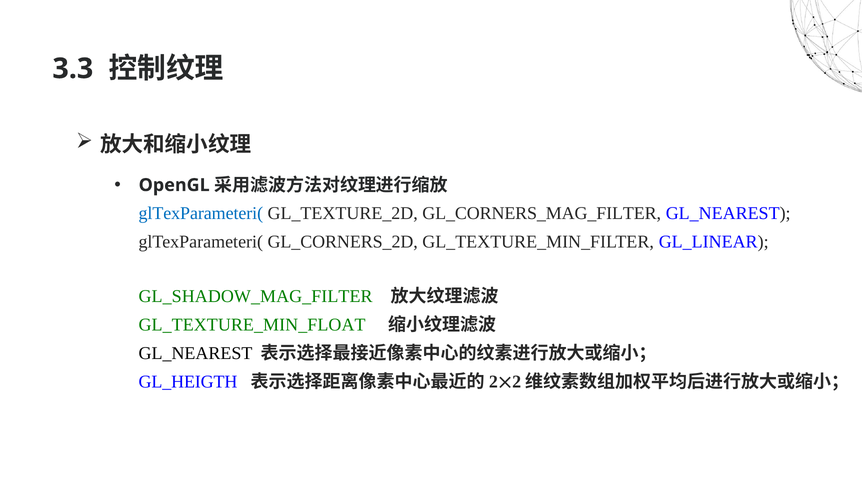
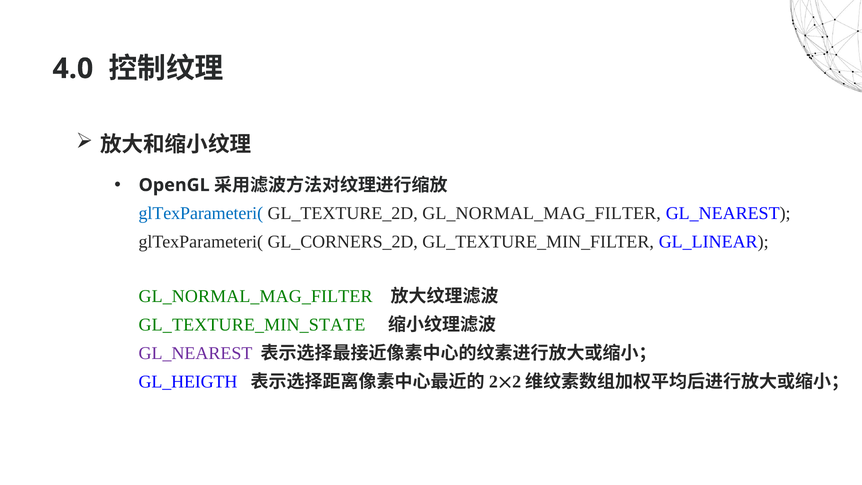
3.3: 3.3 -> 4.0
GL_TEXTURE_2D GL_CORNERS_MAG_FILTER: GL_CORNERS_MAG_FILTER -> GL_NORMAL_MAG_FILTER
GL_SHADOW_MAG_FILTER at (256, 296): GL_SHADOW_MAG_FILTER -> GL_NORMAL_MAG_FILTER
GL_TEXTURE_MIN_FLOAT: GL_TEXTURE_MIN_FLOAT -> GL_TEXTURE_MIN_STATE
GL_NEAREST at (195, 353) colour: black -> purple
